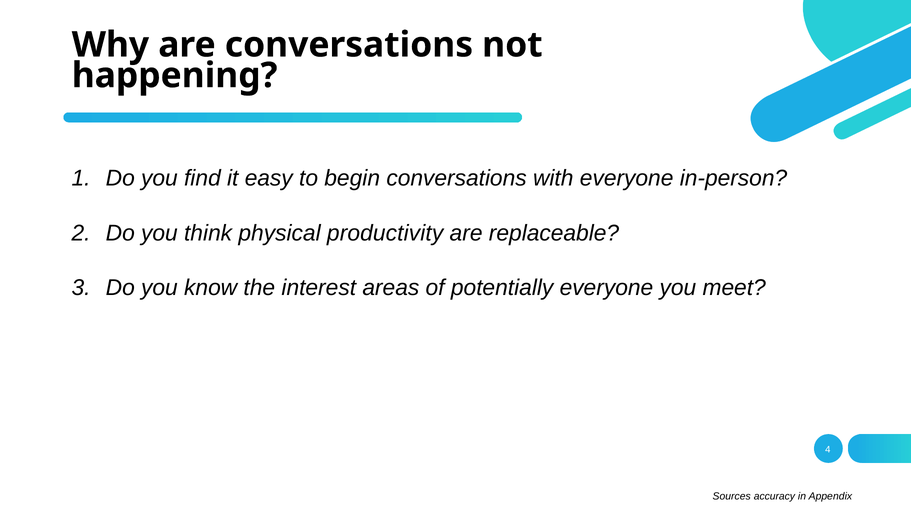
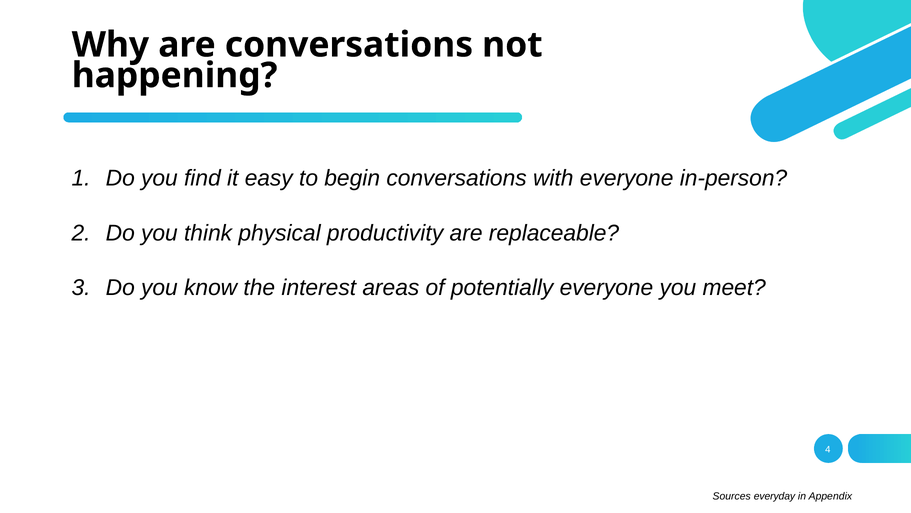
accuracy: accuracy -> everyday
